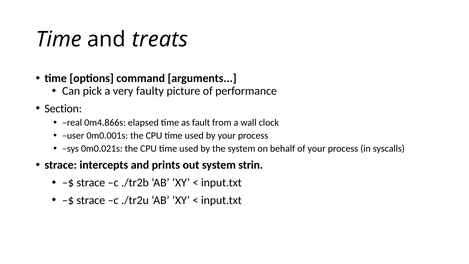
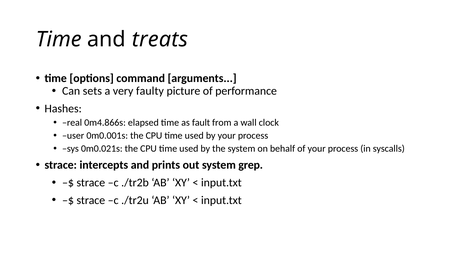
pick: pick -> sets
Section: Section -> Hashes
strin: strin -> grep
